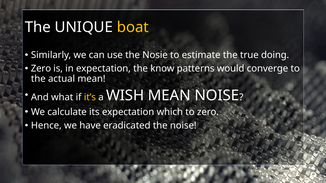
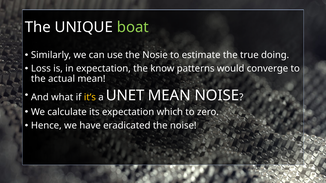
boat colour: yellow -> light green
Zero at (41, 69): Zero -> Loss
WISH: WISH -> UNET
